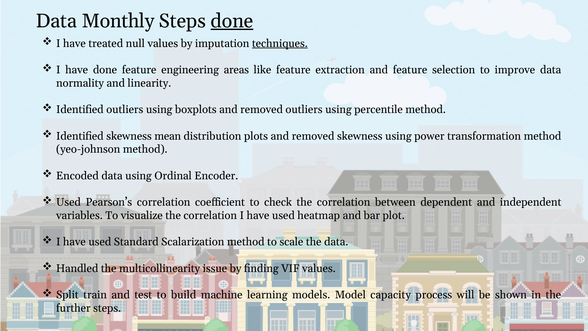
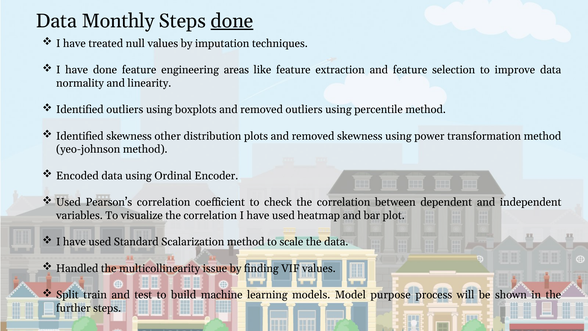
techniques underline: present -> none
mean: mean -> other
capacity: capacity -> purpose
